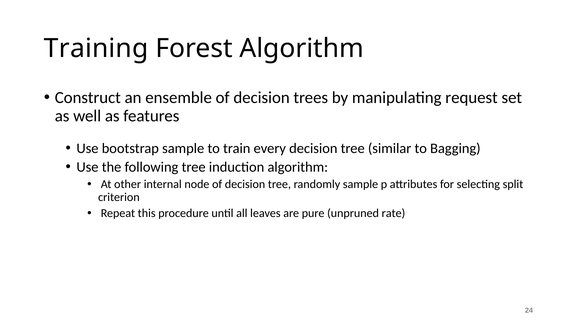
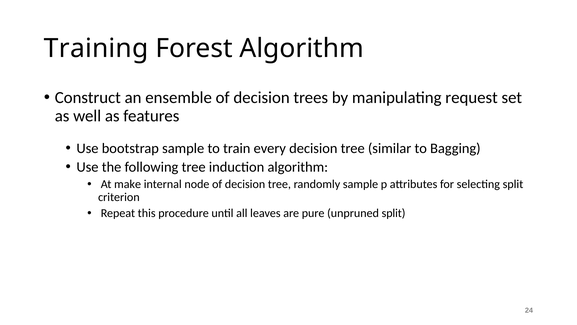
other: other -> make
unpruned rate: rate -> split
